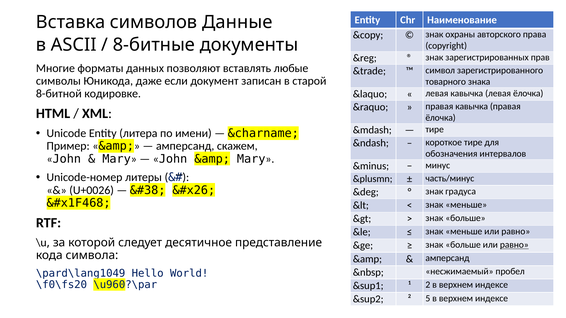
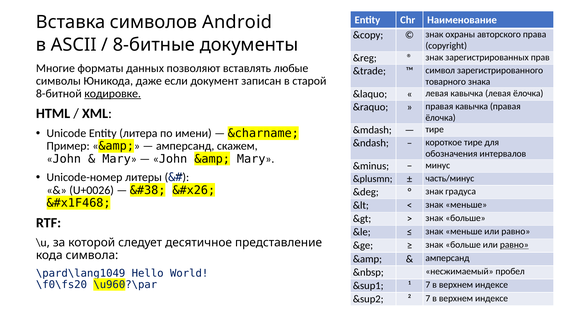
Данные: Данные -> Android
кодировке underline: none -> present
¹ 2: 2 -> 7
² 5: 5 -> 7
